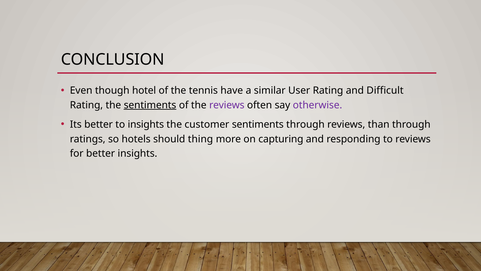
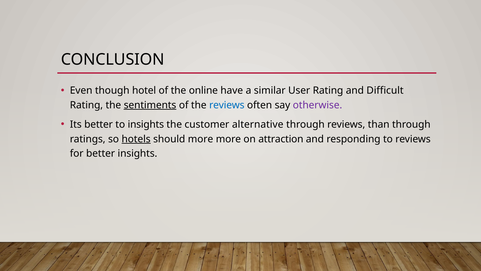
tennis: tennis -> online
reviews at (227, 105) colour: purple -> blue
customer sentiments: sentiments -> alternative
hotels underline: none -> present
should thing: thing -> more
capturing: capturing -> attraction
